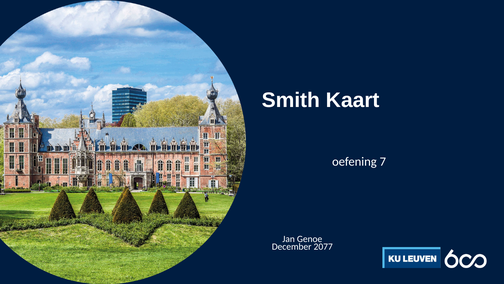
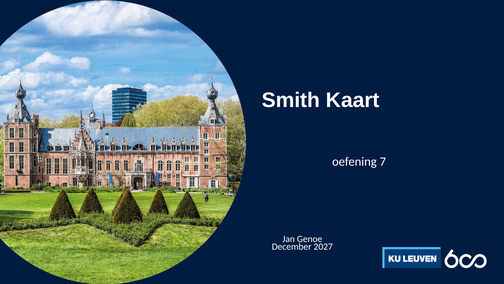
2077: 2077 -> 2027
